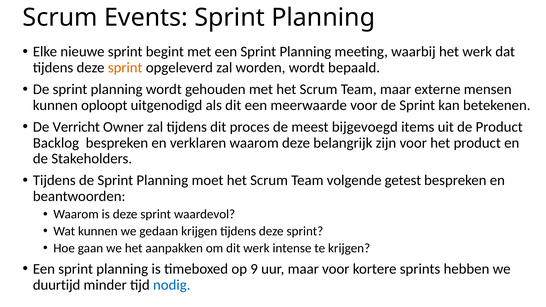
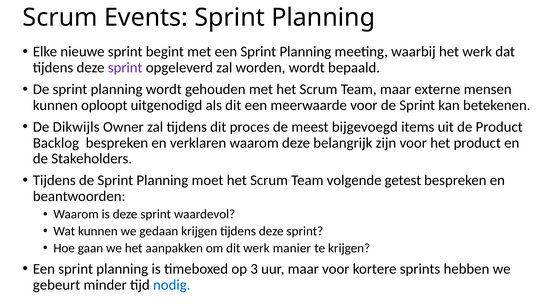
sprint at (125, 68) colour: orange -> purple
Verricht: Verricht -> Dikwijls
intense: intense -> manier
9: 9 -> 3
duurtijd: duurtijd -> gebeurt
